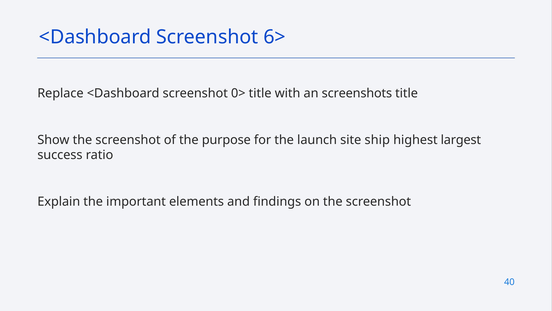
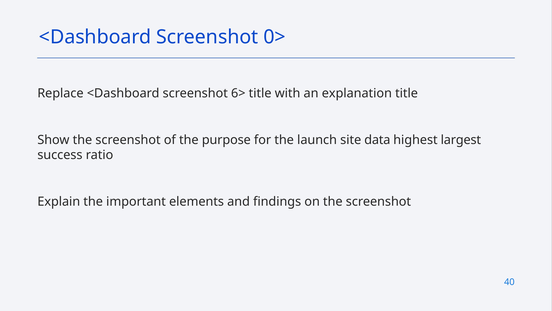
6>: 6> -> 0>
0>: 0> -> 6>
screenshots: screenshots -> explanation
ship: ship -> data
